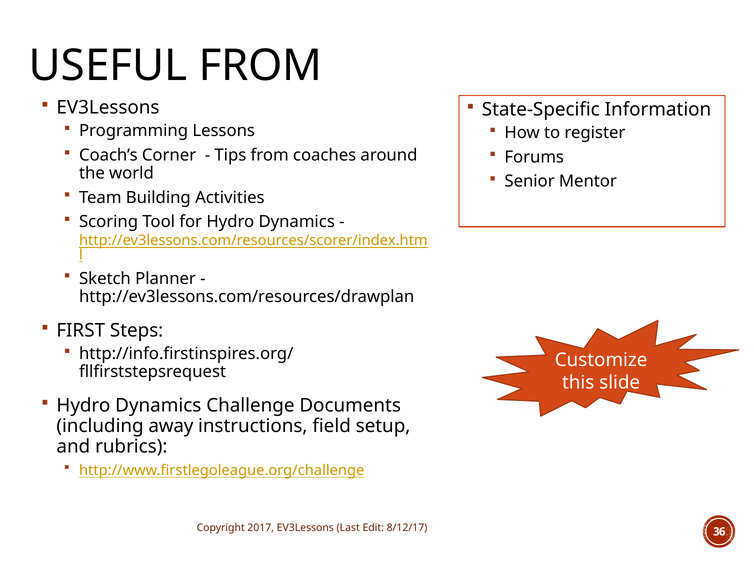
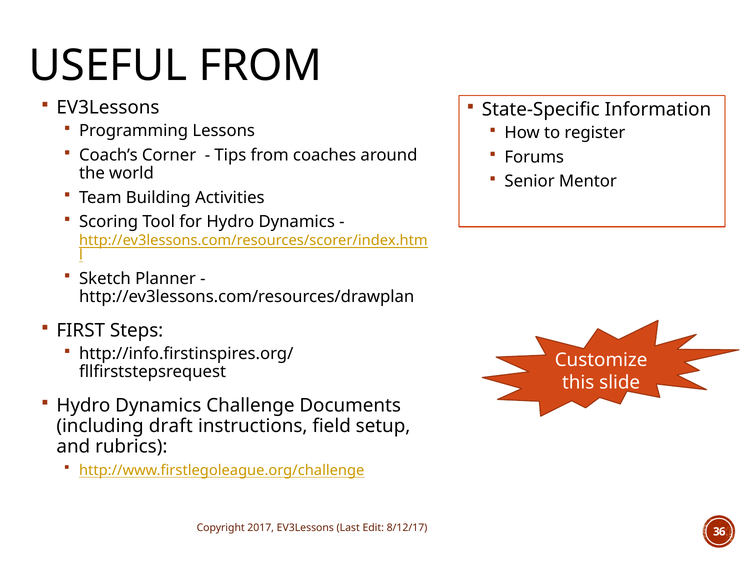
away: away -> draft
